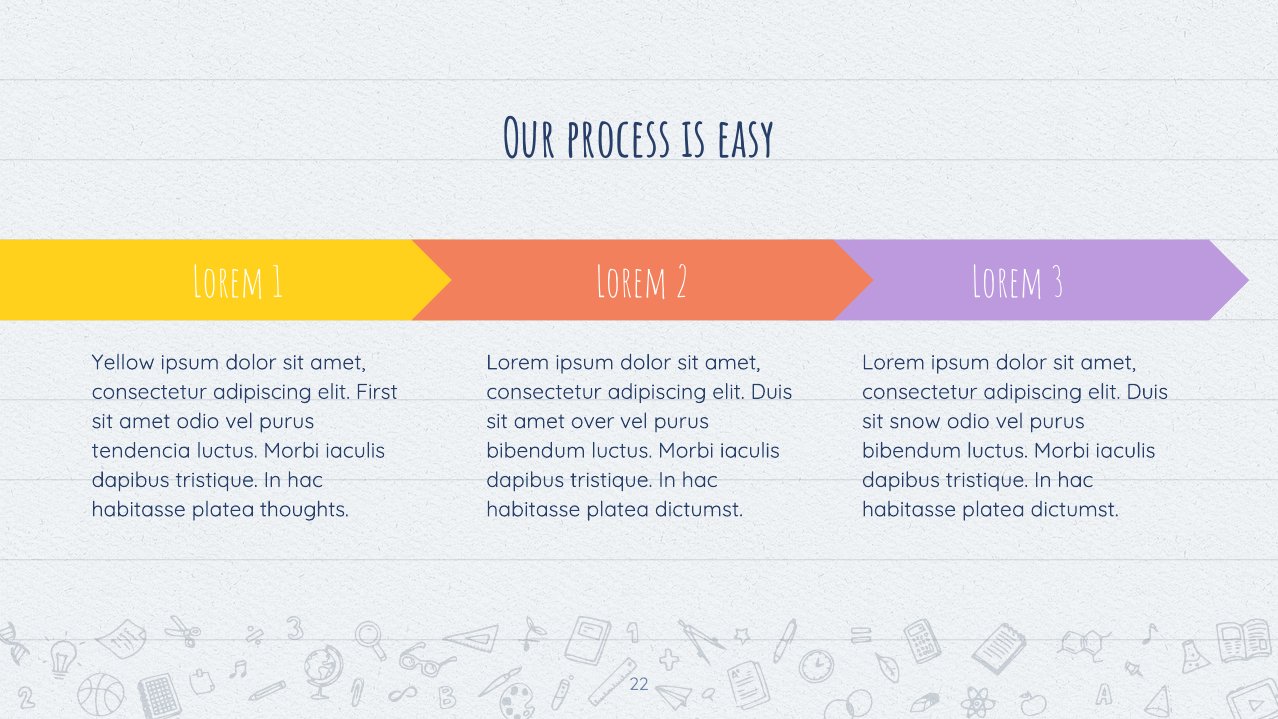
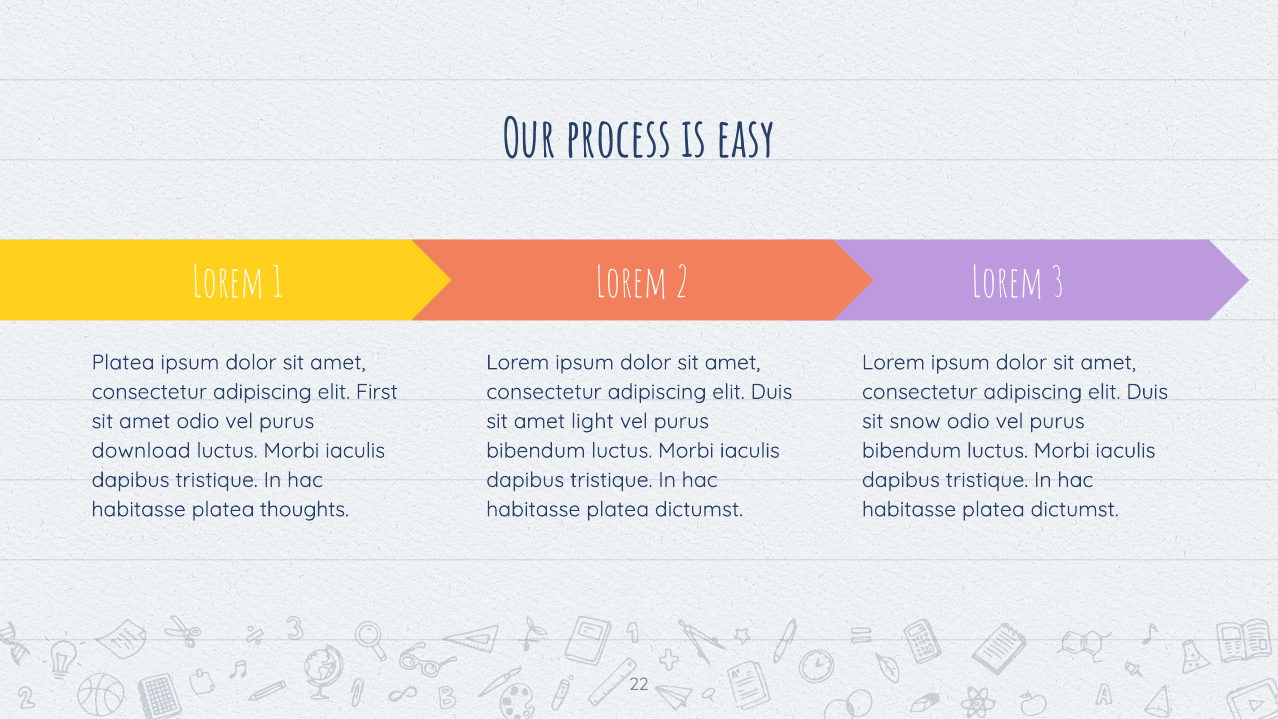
Yellow at (123, 362): Yellow -> Platea
over: over -> light
tendencia: tendencia -> download
